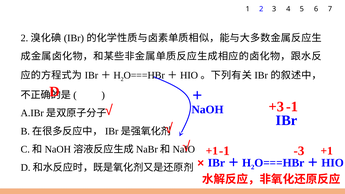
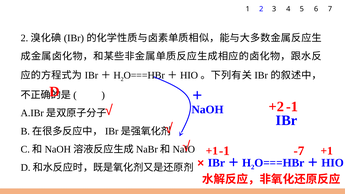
+3: +3 -> +2
-3: -3 -> -7
